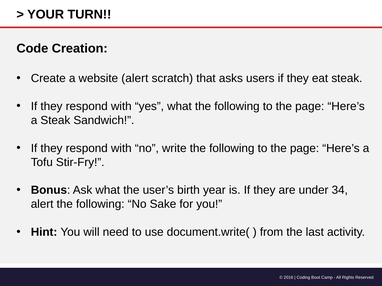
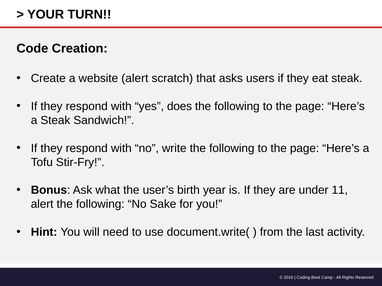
yes what: what -> does
34: 34 -> 11
